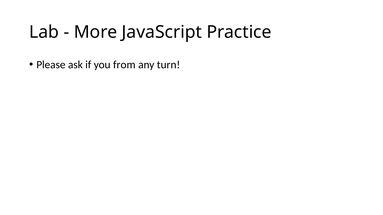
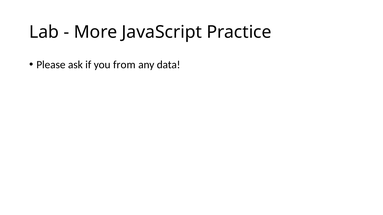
turn: turn -> data
